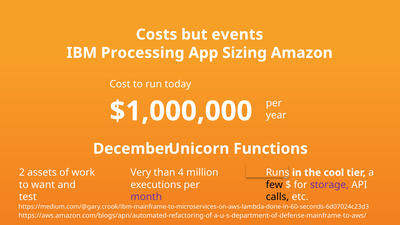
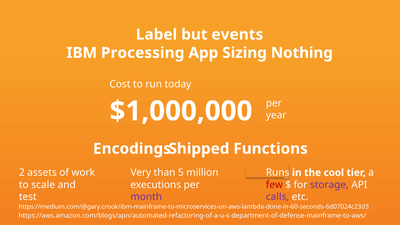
Costs: Costs -> Label
Amazon: Amazon -> Nothing
December: December -> Encodings
Unicorn: Unicorn -> Shipped
4: 4 -> 5
want: want -> scale
few colour: black -> red
calls colour: black -> purple
